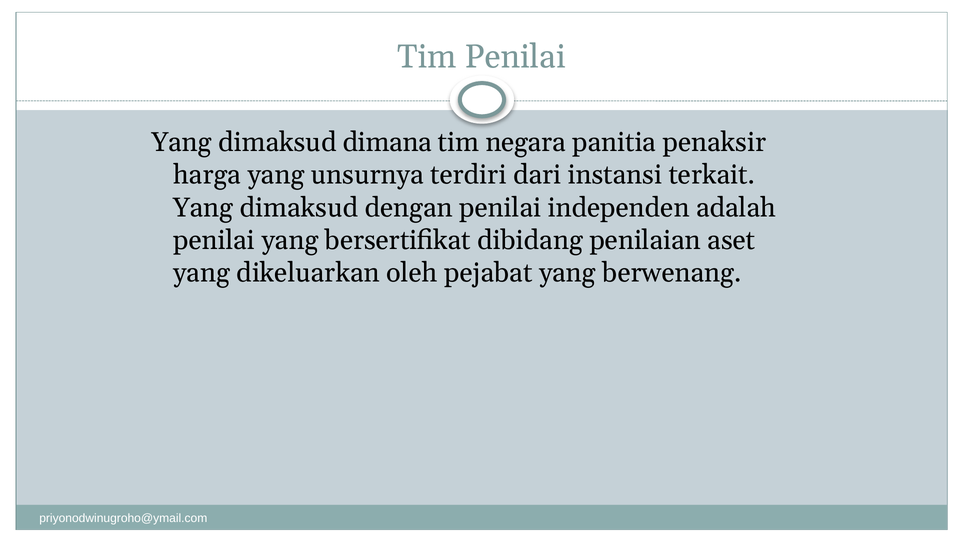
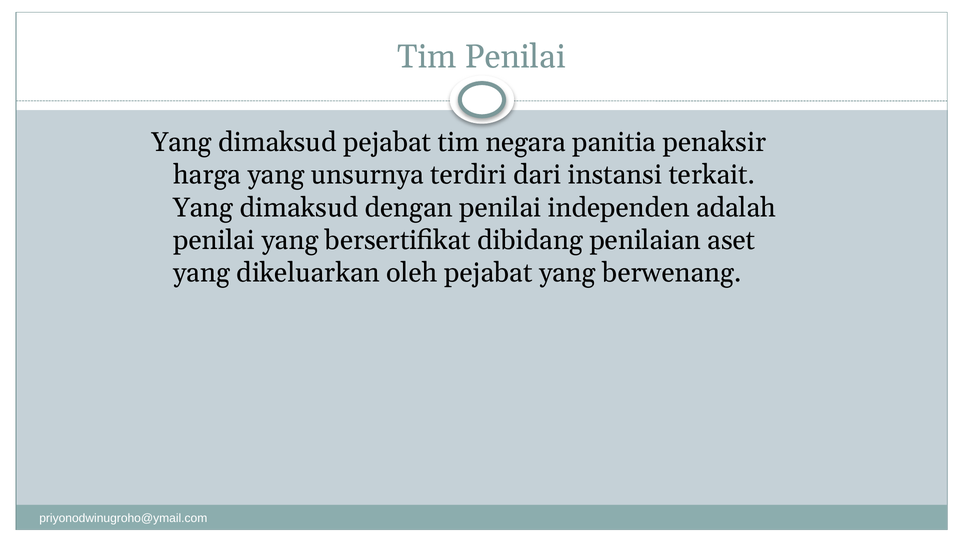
dimaksud dimana: dimana -> pejabat
